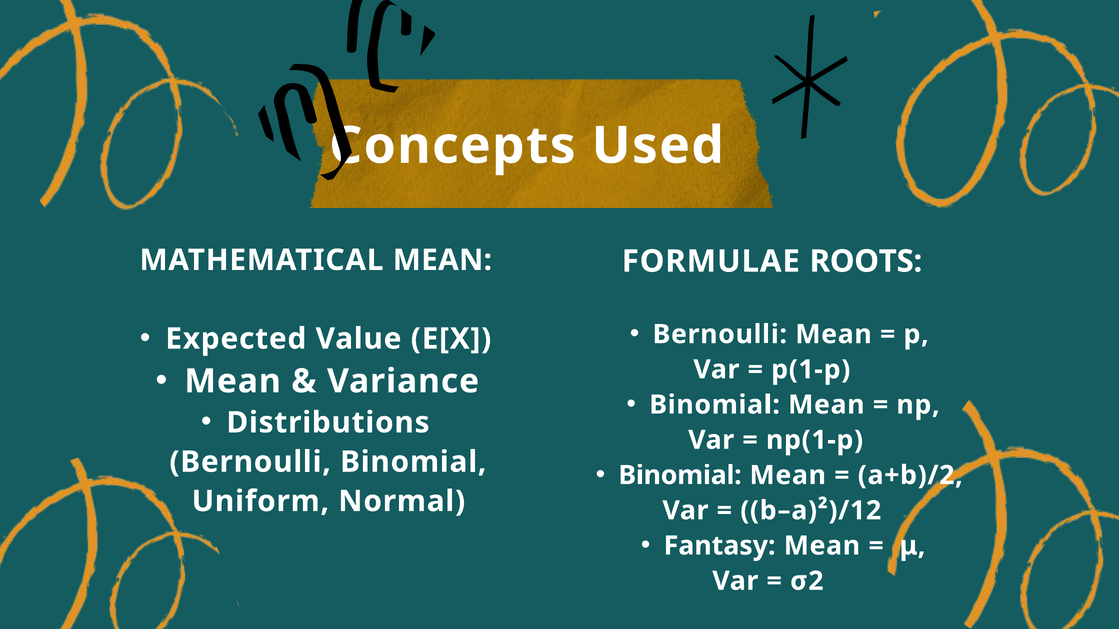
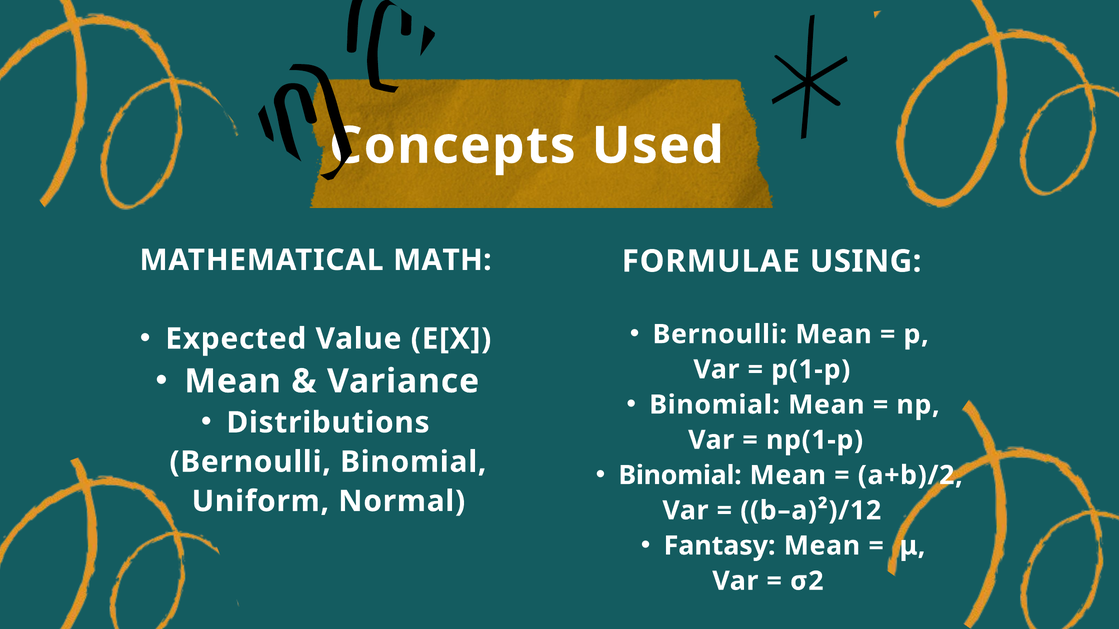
MATHEMATICAL MEAN: MEAN -> MATH
ROOTS: ROOTS -> USING
